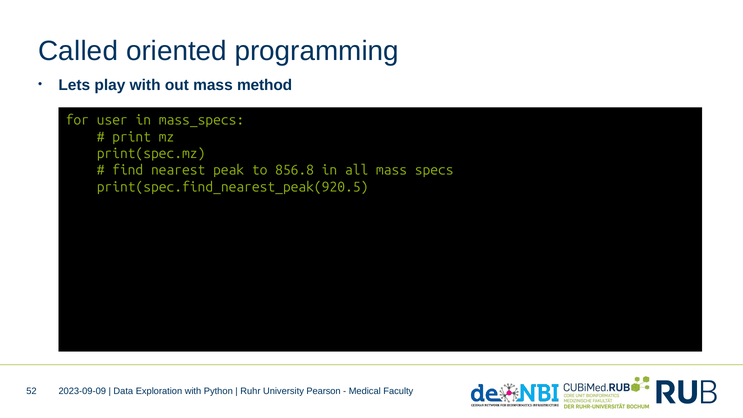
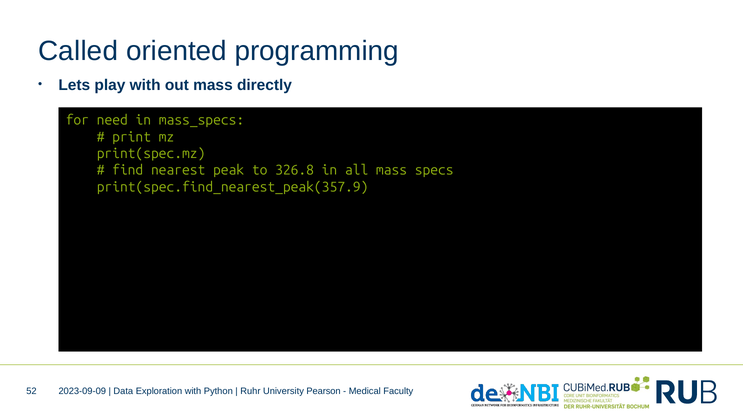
method: method -> directly
user: user -> need
856.8: 856.8 -> 326.8
print(spec.find_nearest_peak(920.5: print(spec.find_nearest_peak(920.5 -> print(spec.find_nearest_peak(357.9
